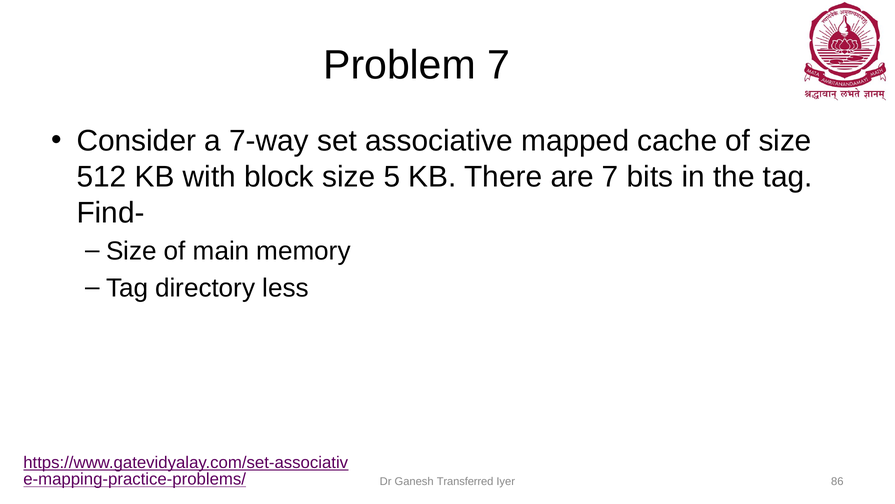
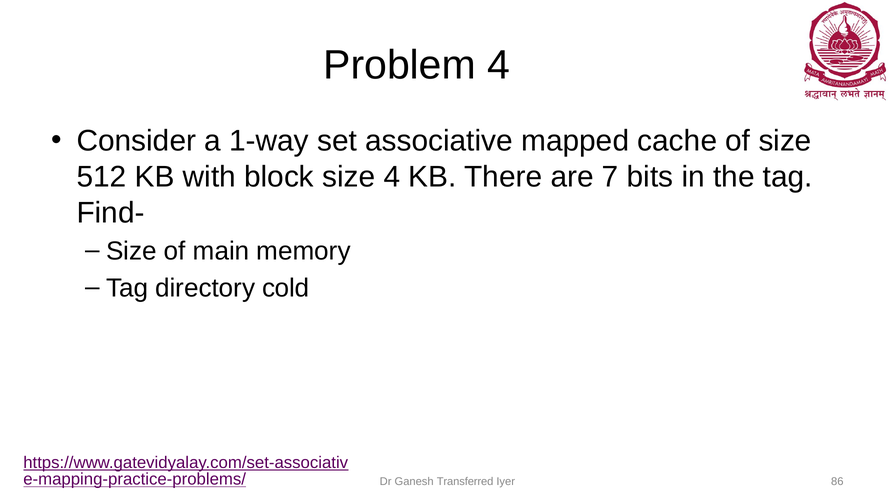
Problem 7: 7 -> 4
7-way: 7-way -> 1-way
size 5: 5 -> 4
less: less -> cold
